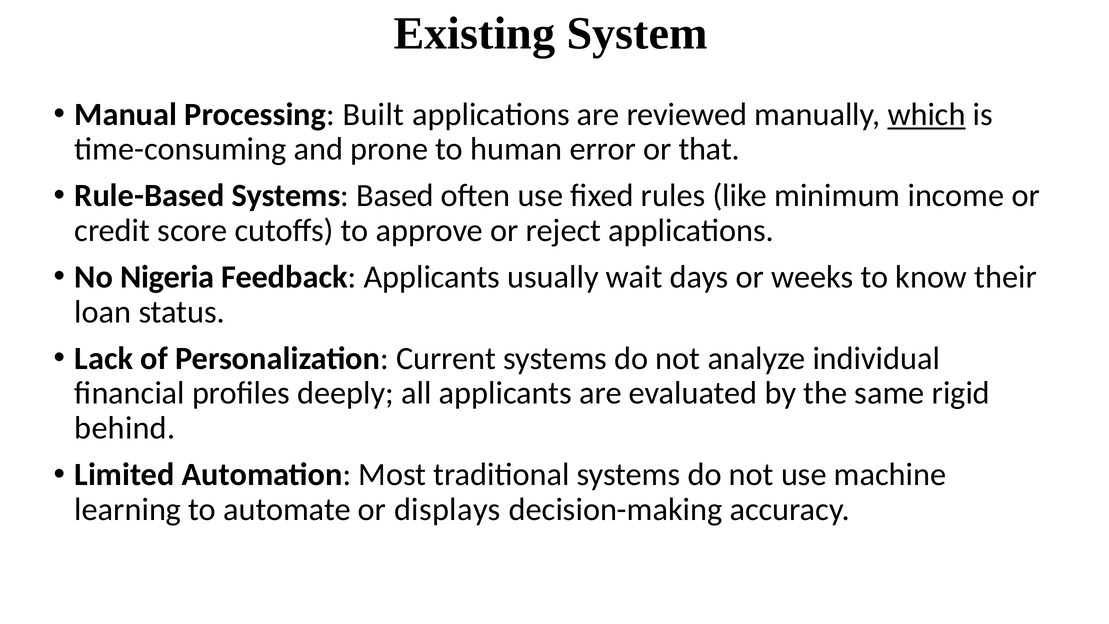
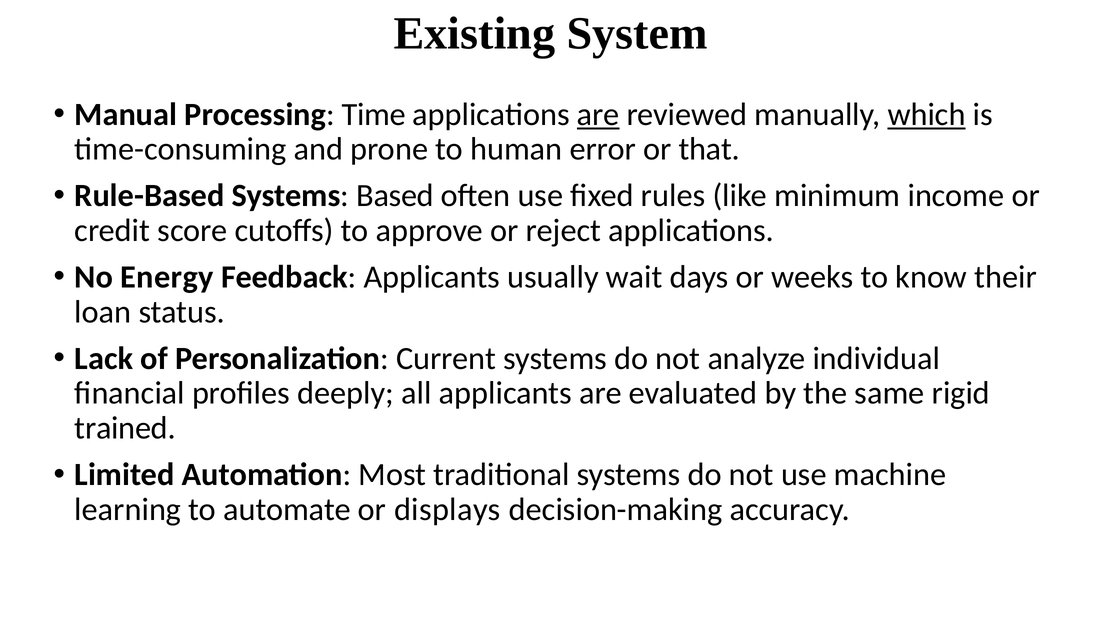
Built: Built -> Time
are at (598, 114) underline: none -> present
Nigeria: Nigeria -> Energy
behind: behind -> trained
